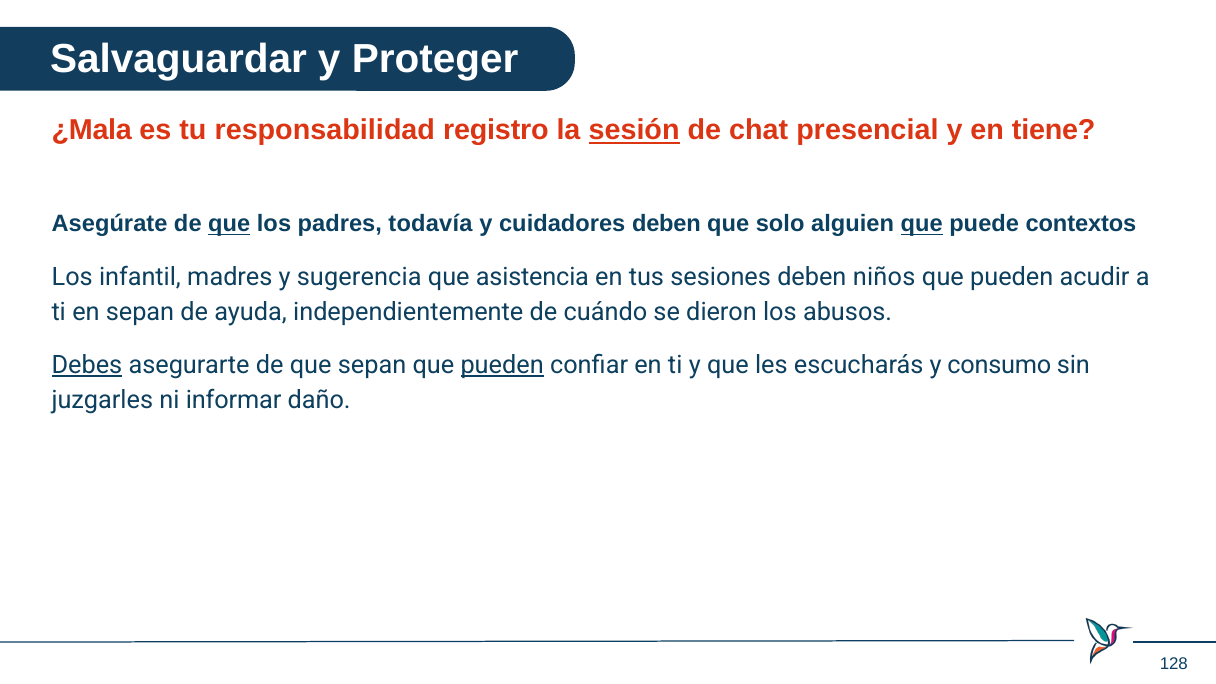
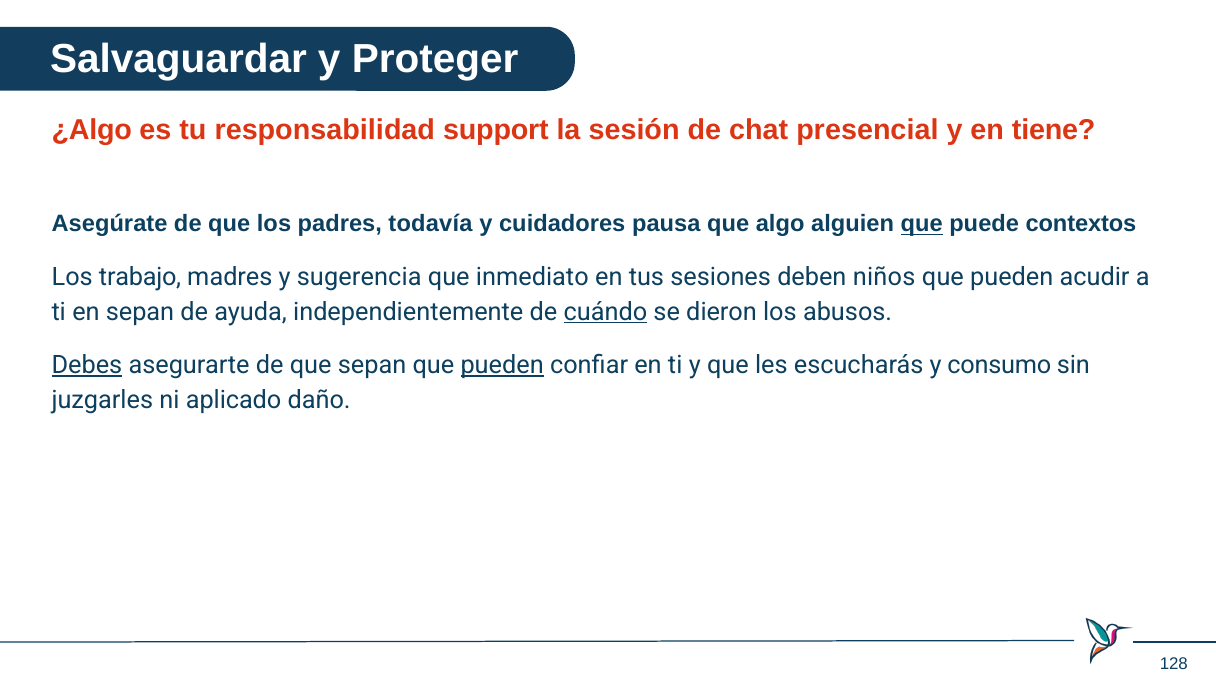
¿Mala: ¿Mala -> ¿Algo
registro: registro -> support
sesión underline: present -> none
que at (229, 224) underline: present -> none
cuidadores deben: deben -> pausa
solo: solo -> algo
infantil: infantil -> trabajo
asistencia: asistencia -> inmediato
cuándo underline: none -> present
informar: informar -> aplicado
